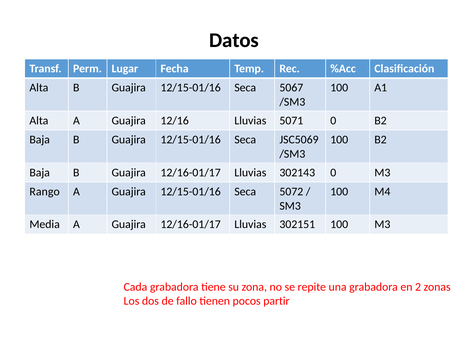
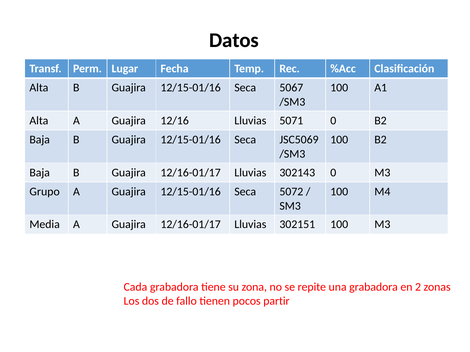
Rango: Rango -> Grupo
